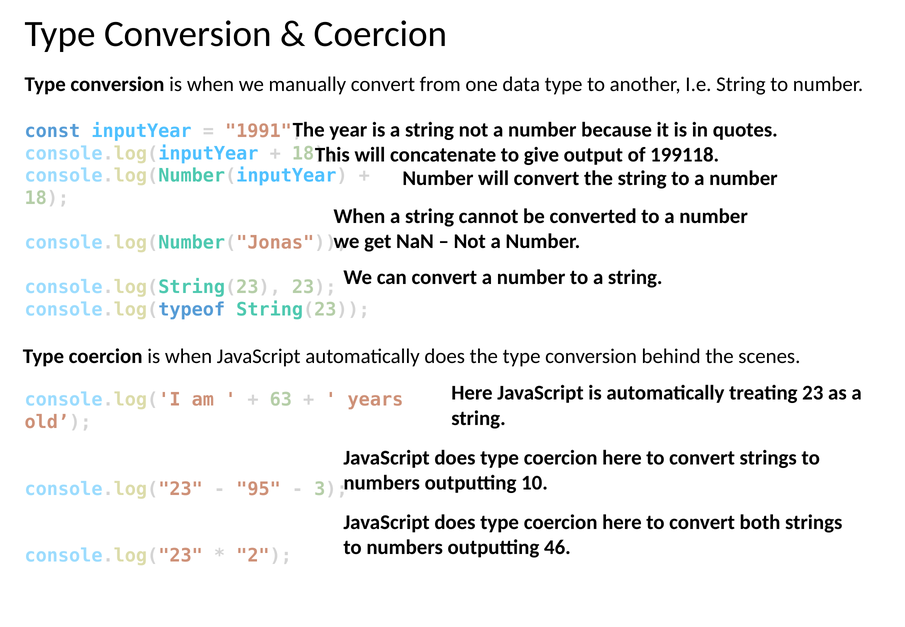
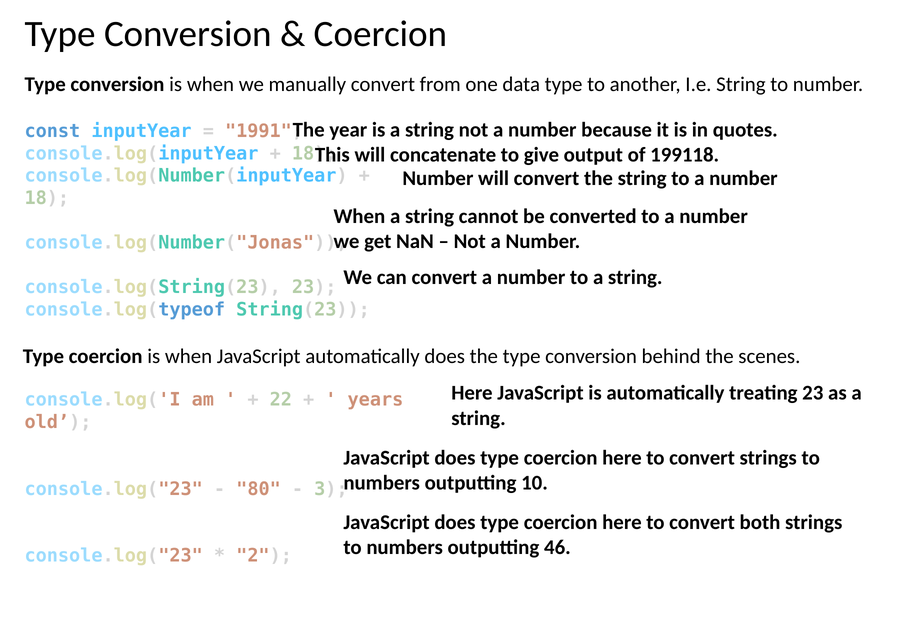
63: 63 -> 22
95: 95 -> 80
